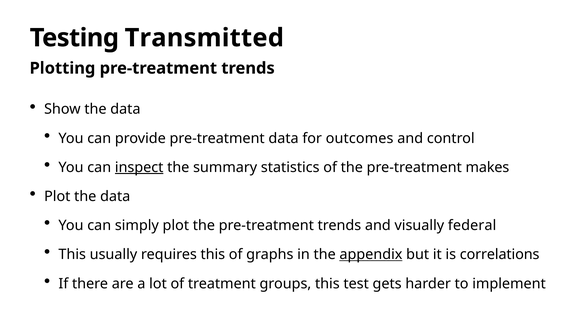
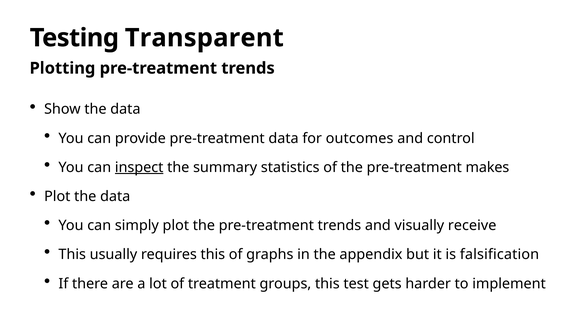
Transmitted: Transmitted -> Transparent
federal: federal -> receive
appendix underline: present -> none
correlations: correlations -> falsification
